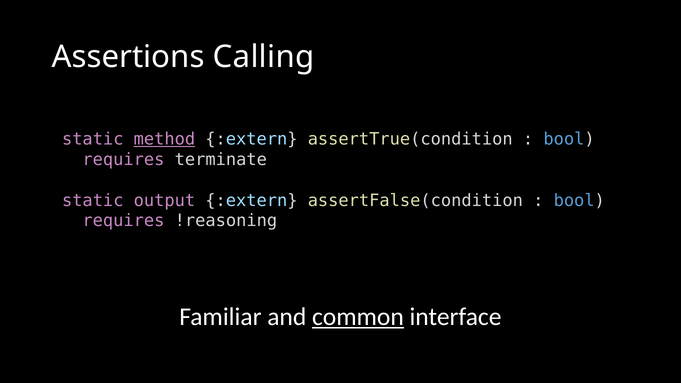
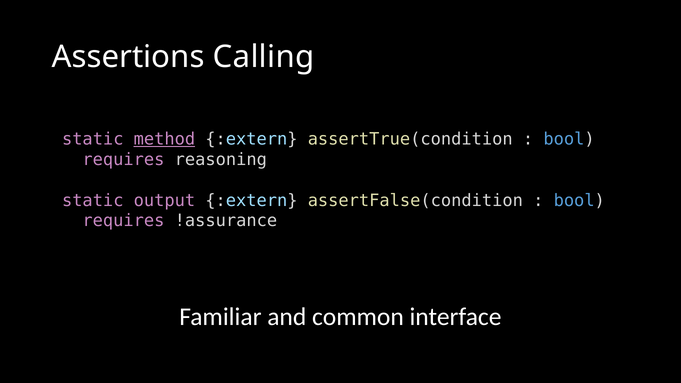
terminate: terminate -> reasoning
!reasoning: !reasoning -> !assurance
common underline: present -> none
